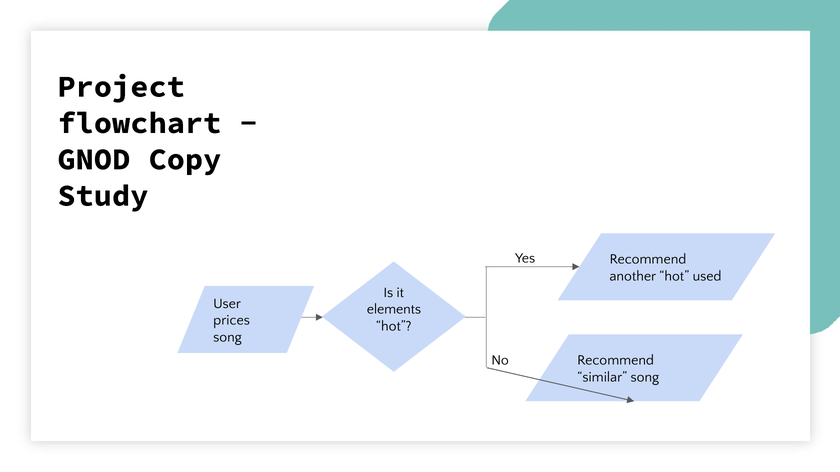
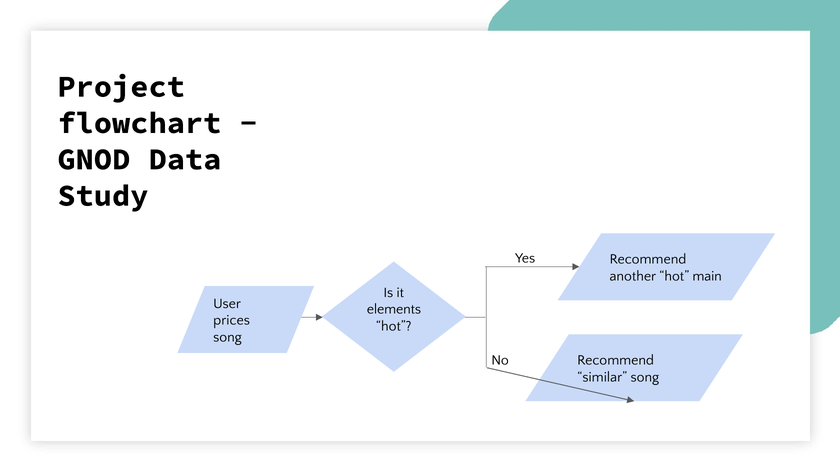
Copy: Copy -> Data
used: used -> main
